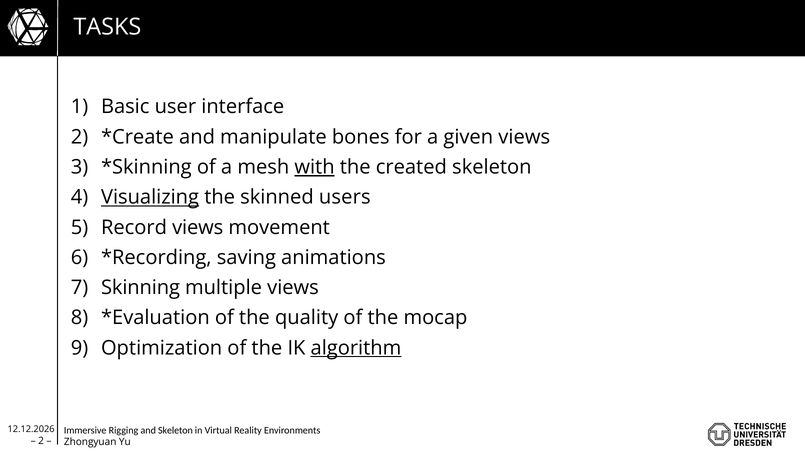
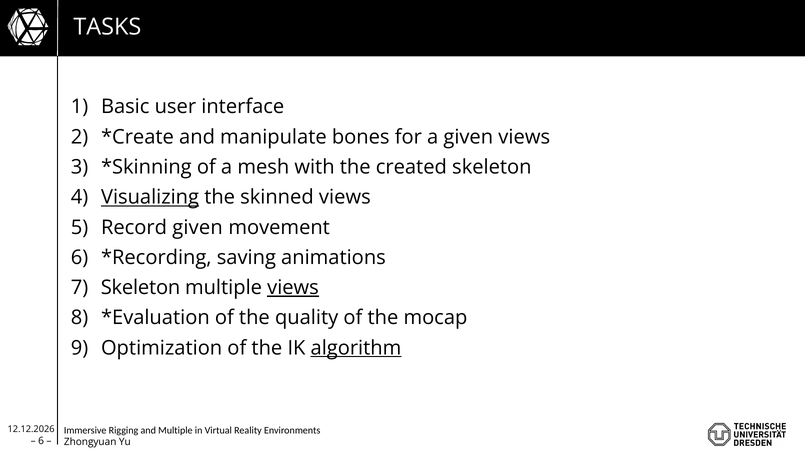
with underline: present -> none
skinned users: users -> views
Record views: views -> given
Skinning at (140, 288): Skinning -> Skeleton
views at (293, 288) underline: none -> present
and Skeleton: Skeleton -> Multiple
2 at (41, 441): 2 -> 6
